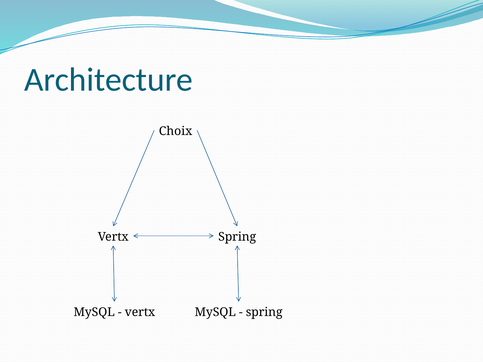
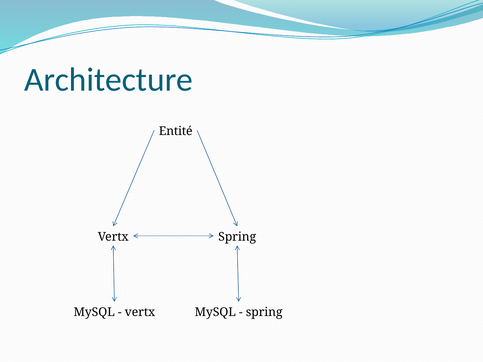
Choix: Choix -> Entité
